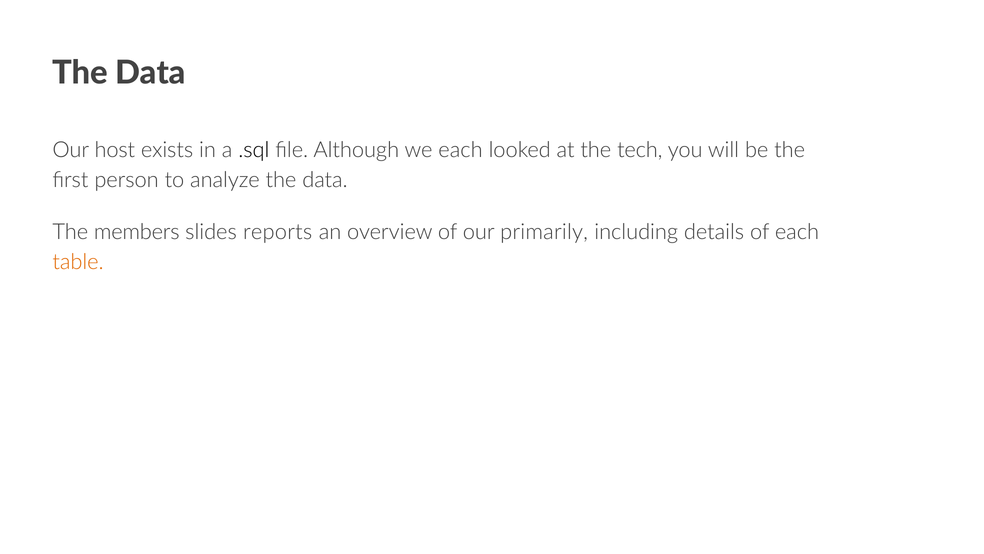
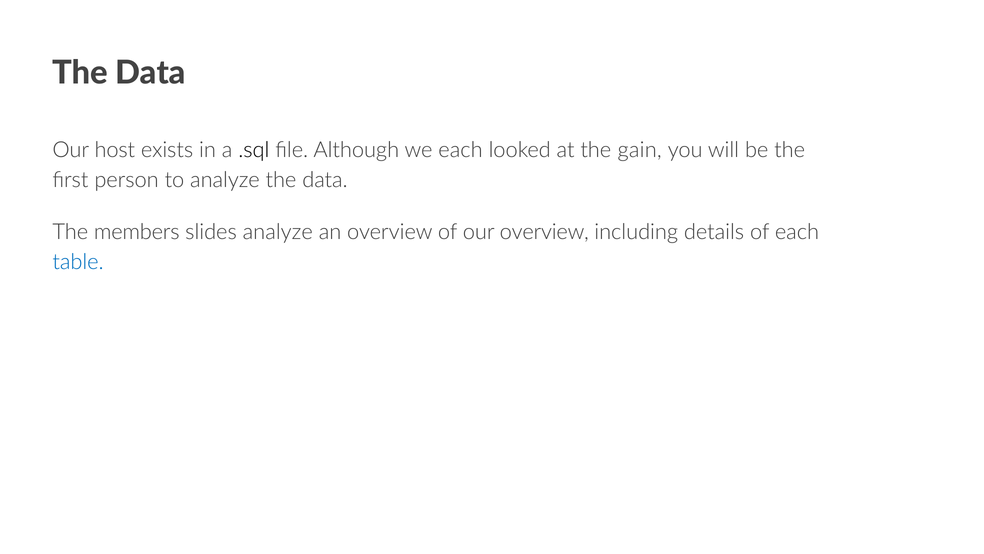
tech: tech -> gain
slides reports: reports -> analyze
our primarily: primarily -> overview
table colour: orange -> blue
